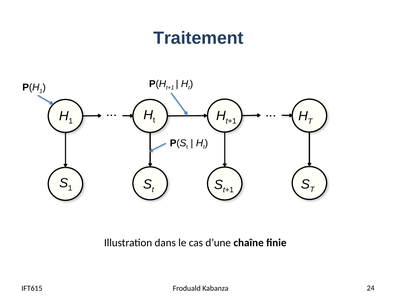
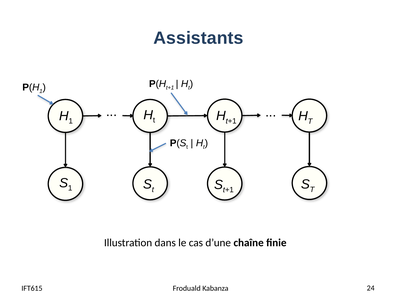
Traitement: Traitement -> Assistants
